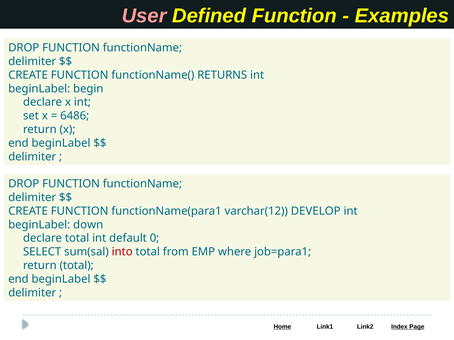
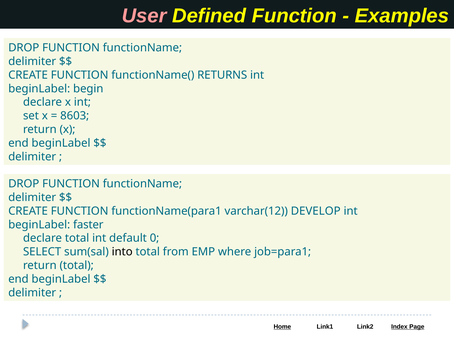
6486: 6486 -> 8603
down: down -> faster
into colour: red -> black
